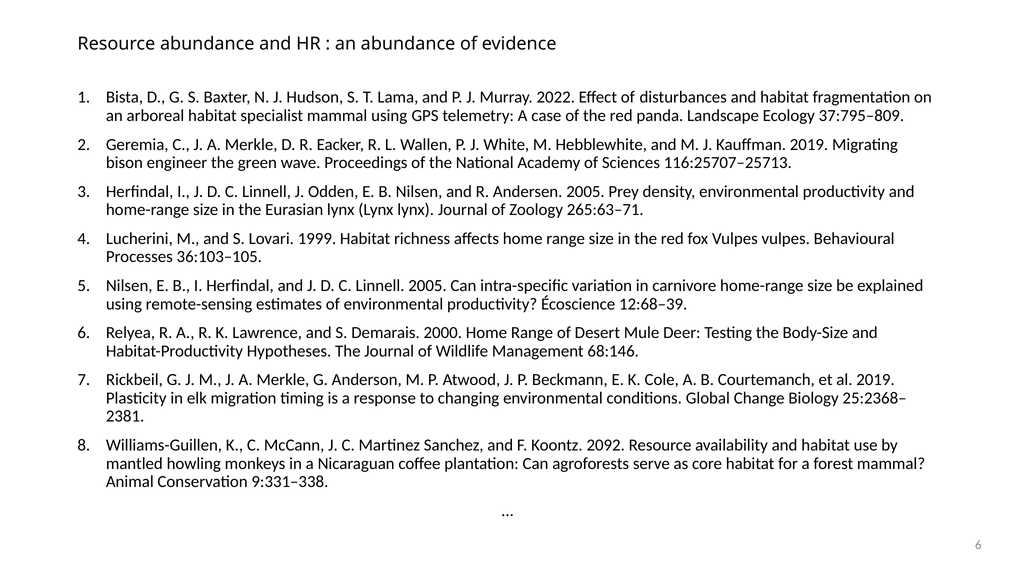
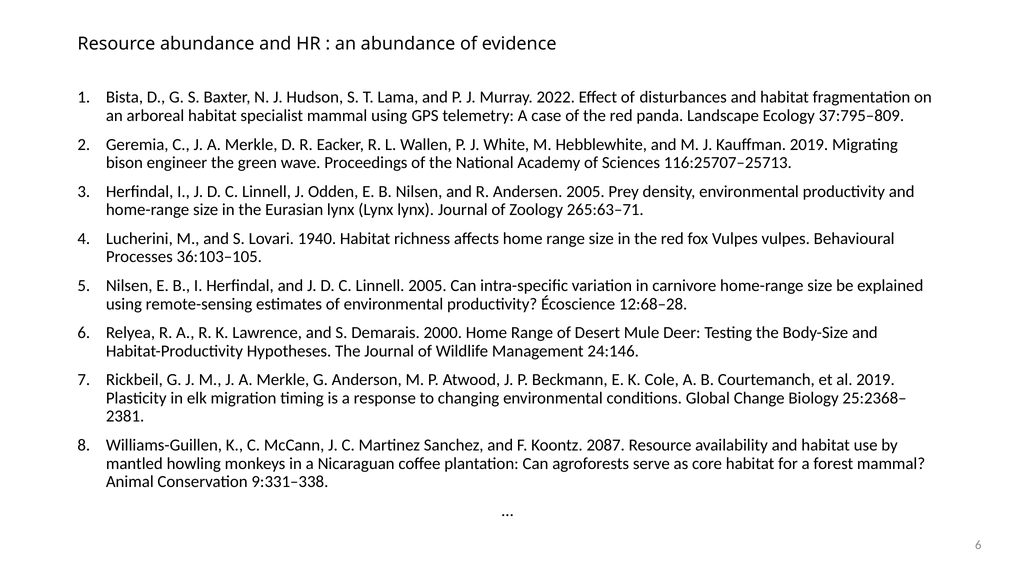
1999: 1999 -> 1940
12:68–39: 12:68–39 -> 12:68–28
68:146: 68:146 -> 24:146
2092: 2092 -> 2087
